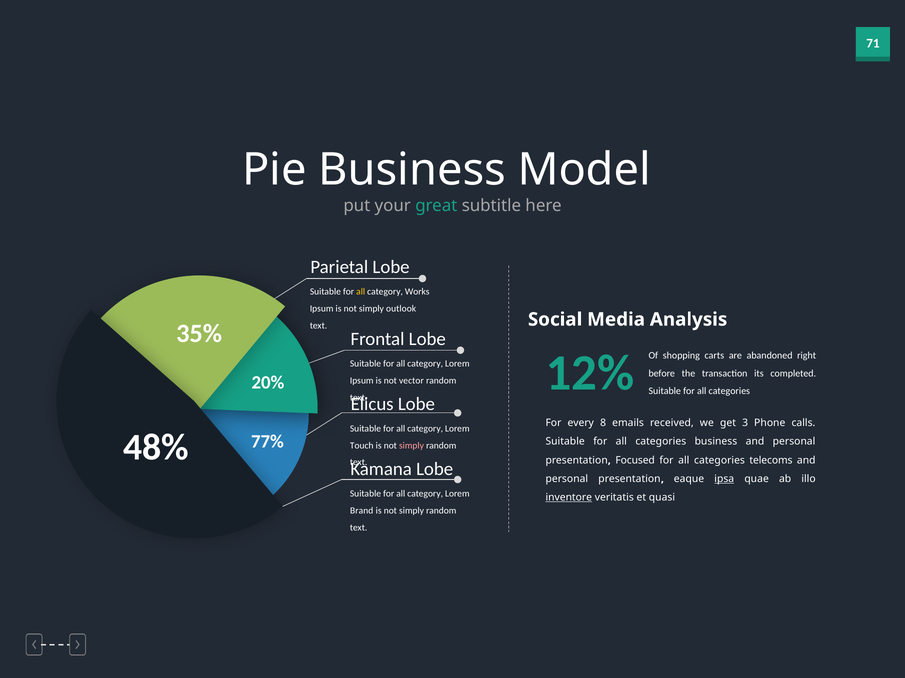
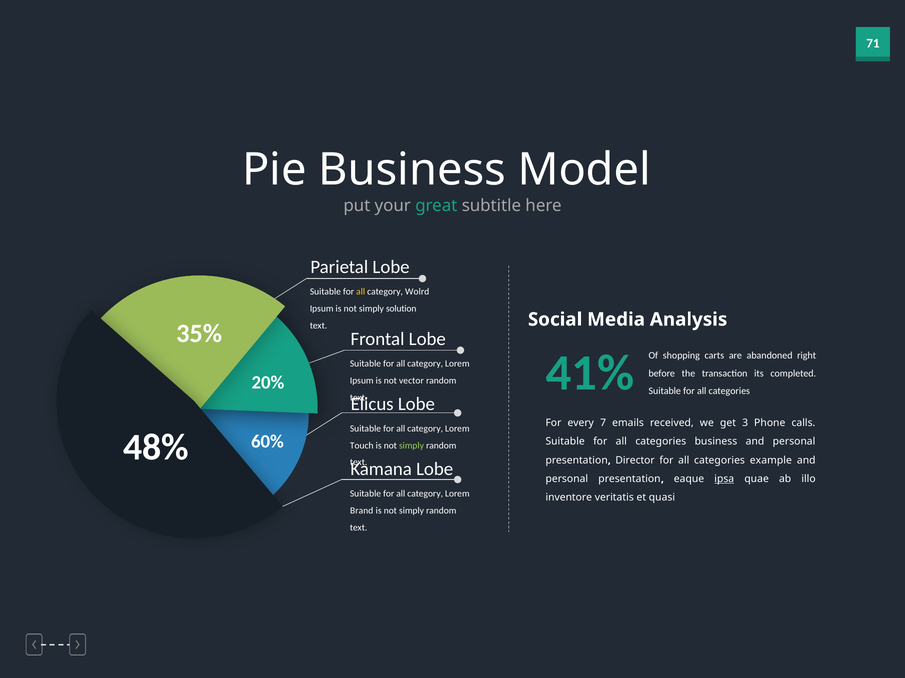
Works: Works -> Wolrd
outlook: outlook -> solution
12%: 12% -> 41%
8: 8 -> 7
77%: 77% -> 60%
simply at (411, 446) colour: pink -> light green
Focused: Focused -> Director
telecoms: telecoms -> example
inventore underline: present -> none
